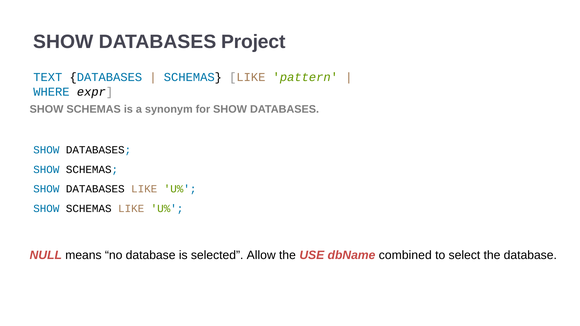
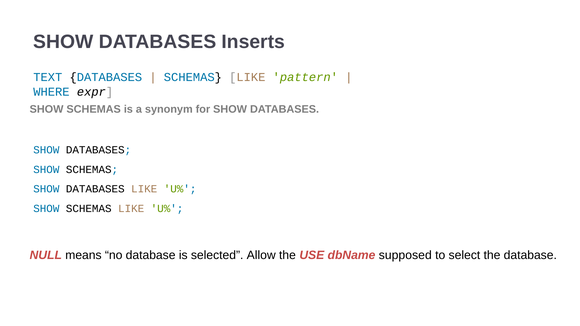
Project: Project -> Inserts
combined: combined -> supposed
